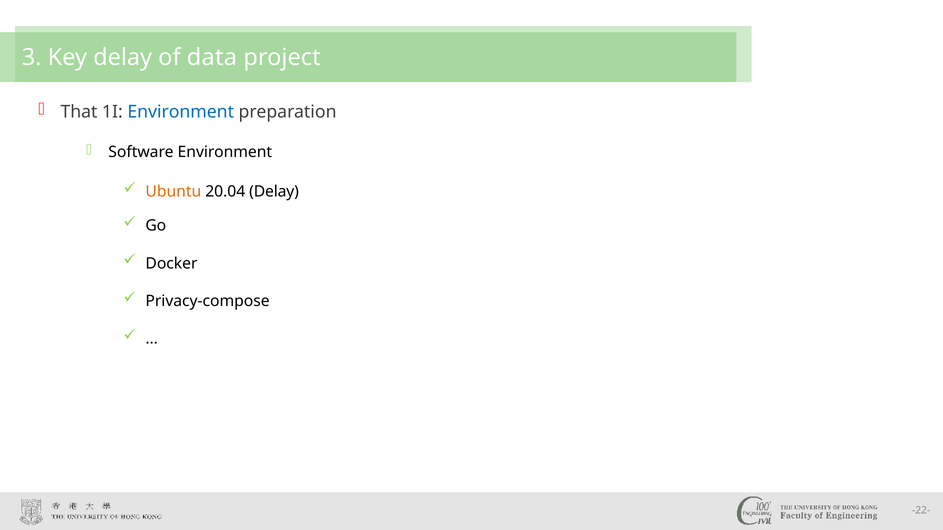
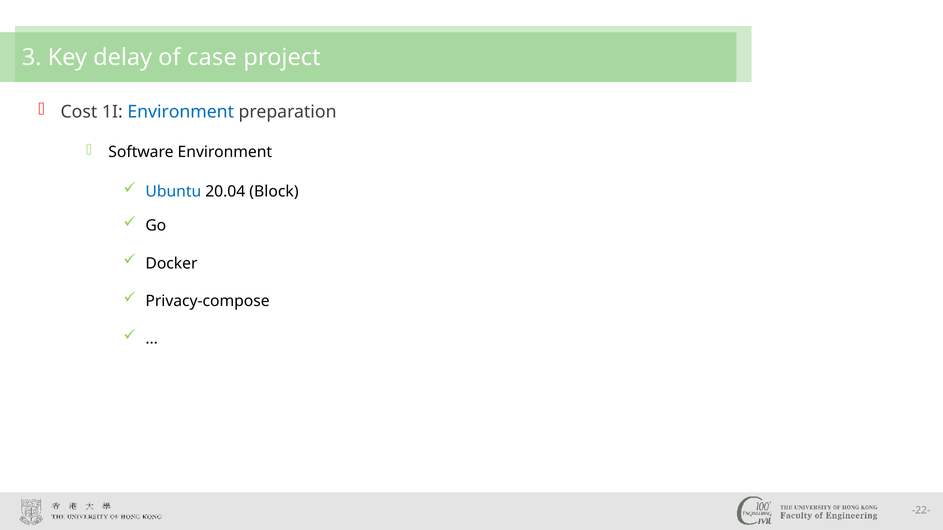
data: data -> case
That: That -> Cost
Ubuntu colour: orange -> blue
20.04 Delay: Delay -> Block
